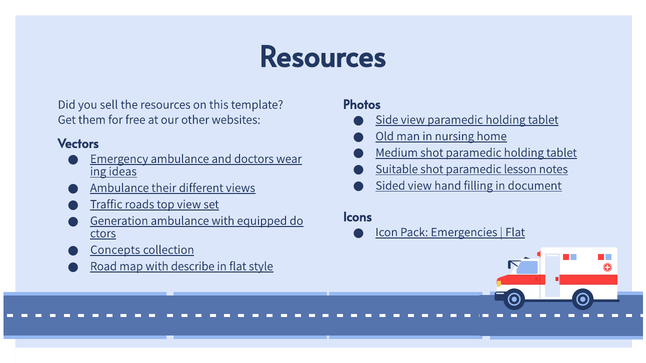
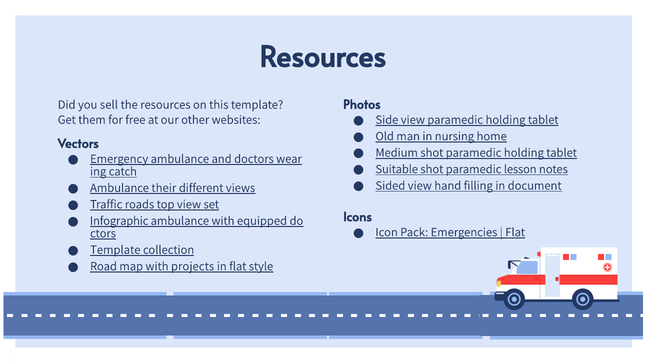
ideas: ideas -> catch
Generation: Generation -> Infographic
Concepts at (115, 250): Concepts -> Template
describe: describe -> projects
